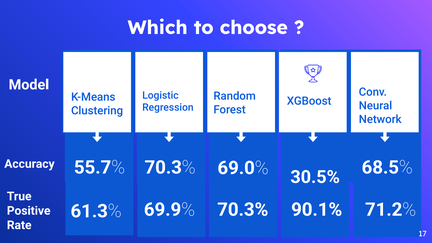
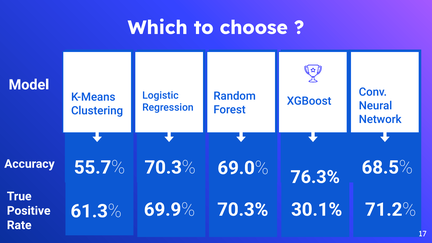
30.5%: 30.5% -> 76.3%
90.1%: 90.1% -> 30.1%
